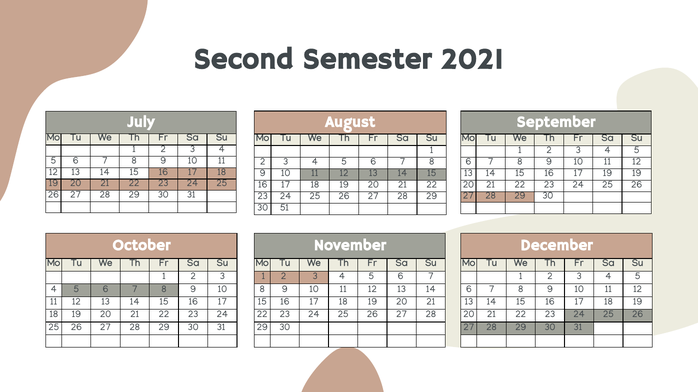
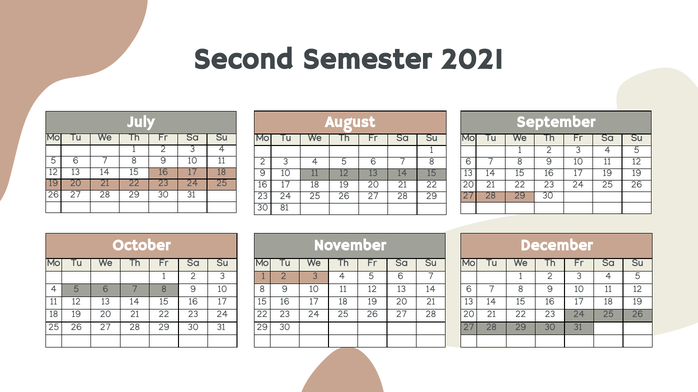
51: 51 -> 81
